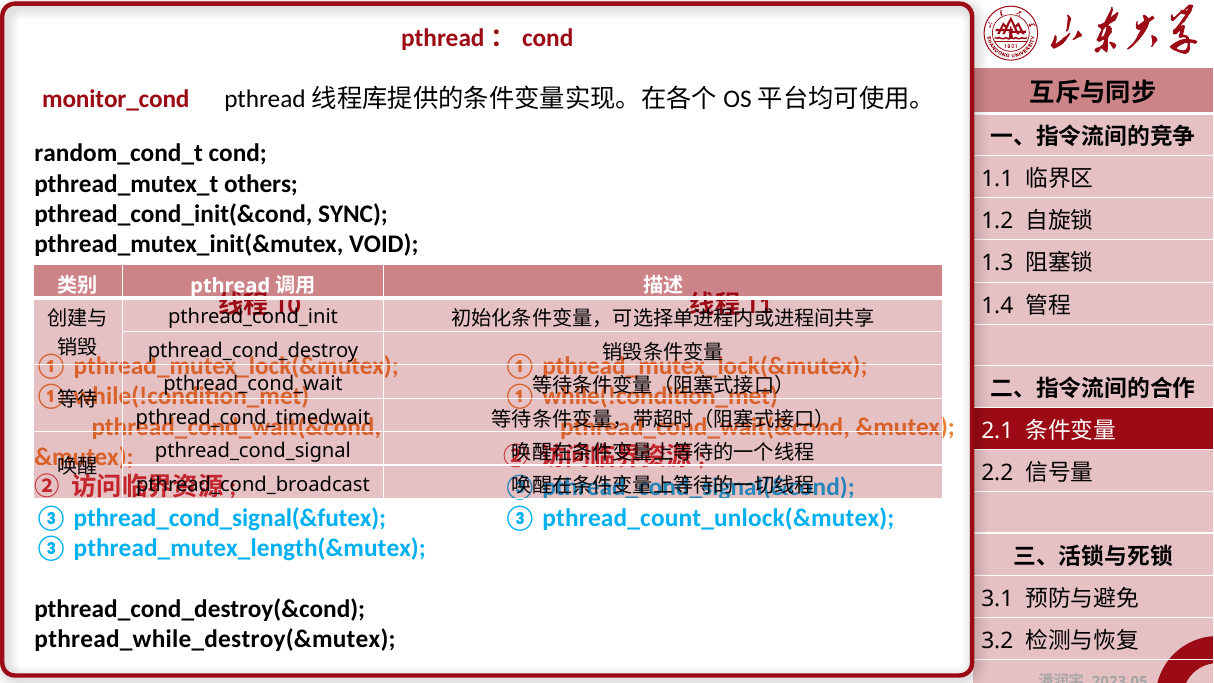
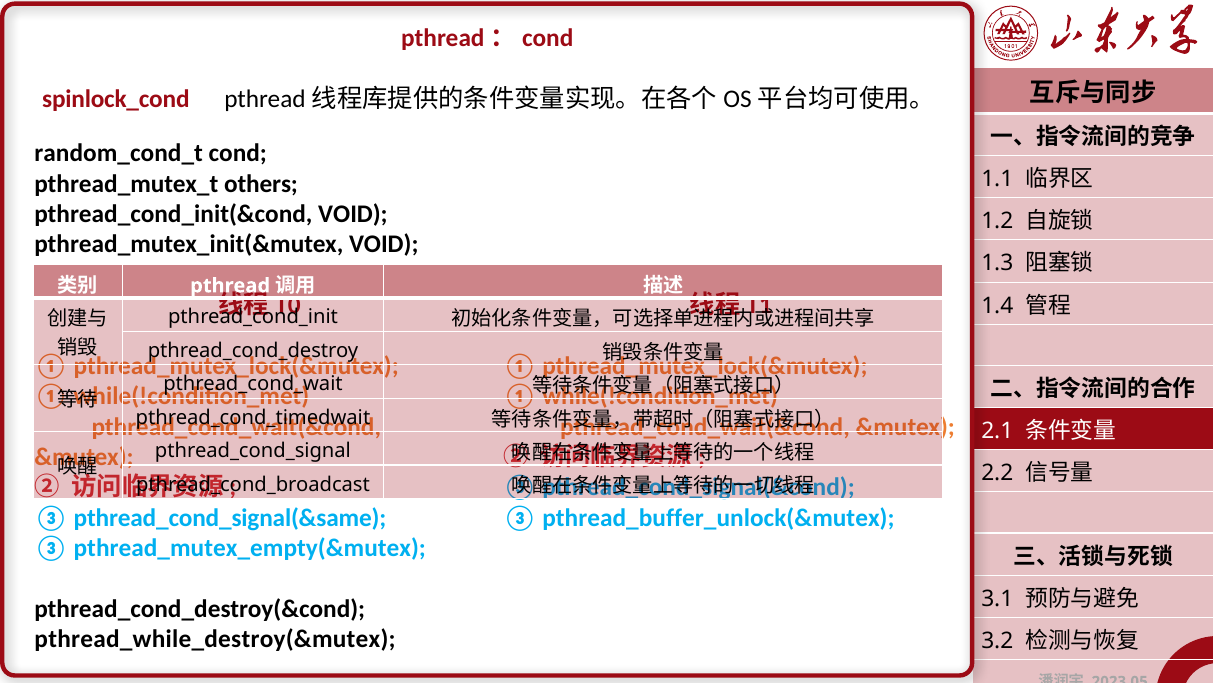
monitor_cond: monitor_cond -> spinlock_cond
pthread_cond_init(&cond SYNC: SYNC -> VOID
pthread_cond_signal(&futex: pthread_cond_signal(&futex -> pthread_cond_signal(&same
pthread_count_unlock(&mutex: pthread_count_unlock(&mutex -> pthread_buffer_unlock(&mutex
pthread_mutex_length(&mutex: pthread_mutex_length(&mutex -> pthread_mutex_empty(&mutex
